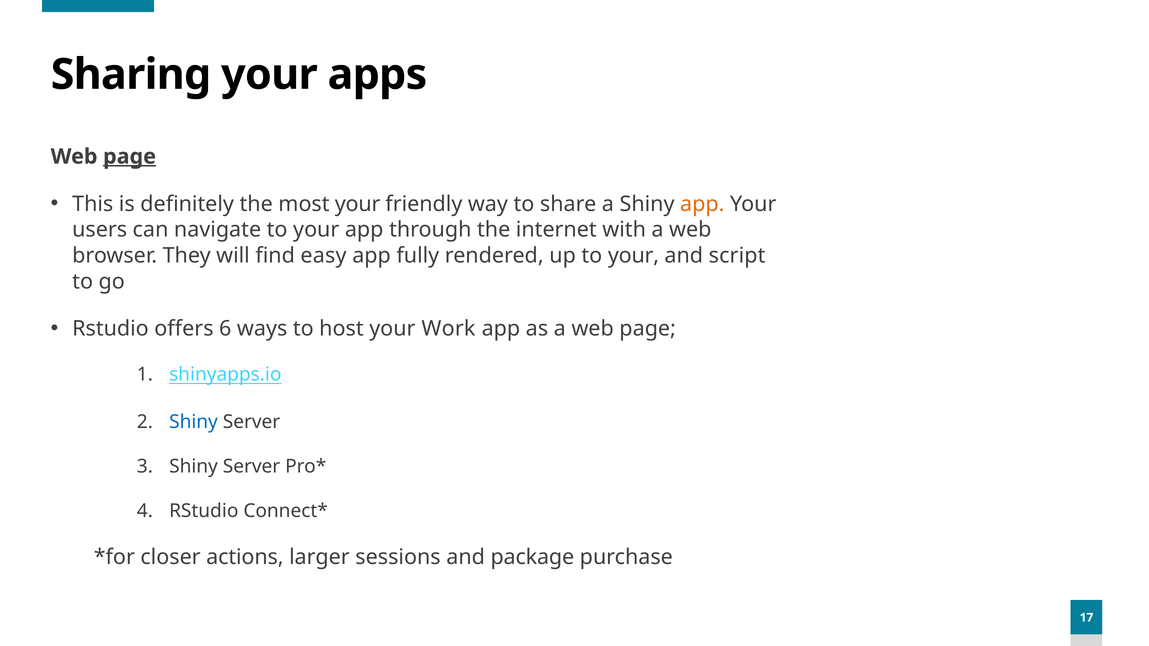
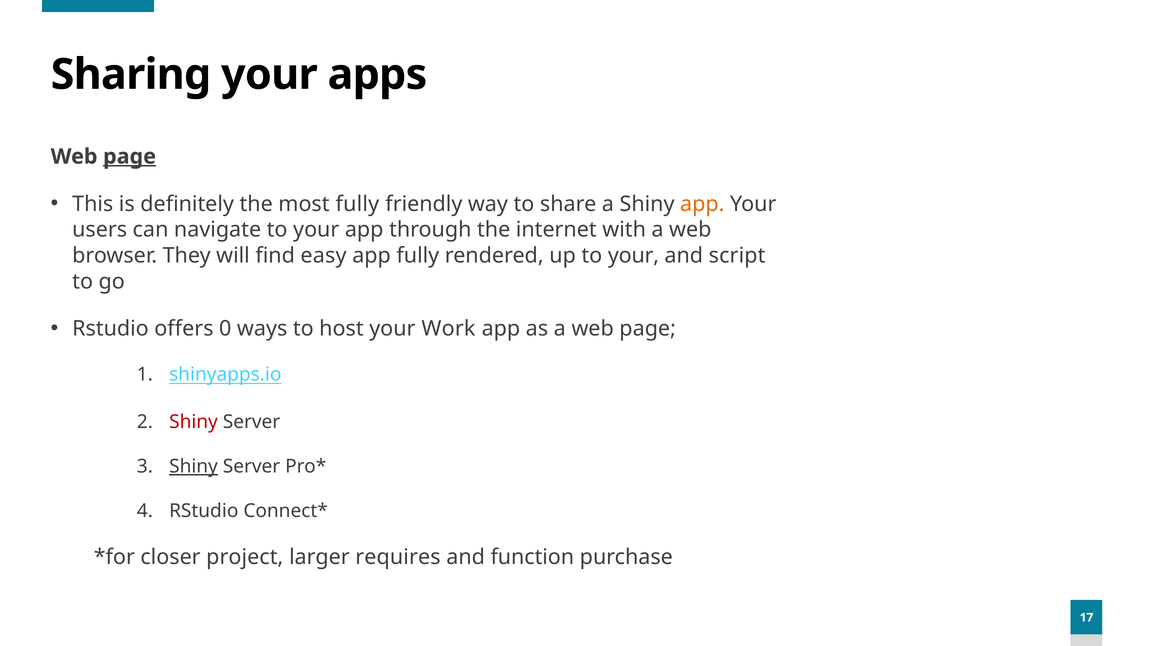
most your: your -> fully
6: 6 -> 0
Shiny at (194, 422) colour: blue -> red
Shiny at (194, 467) underline: none -> present
actions: actions -> project
sessions: sessions -> requires
package: package -> function
